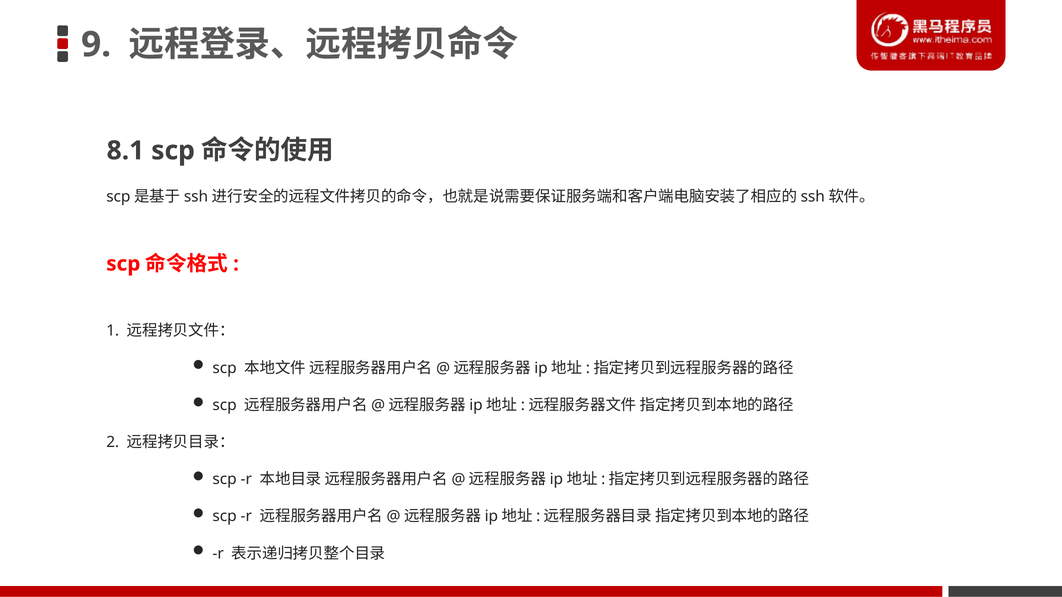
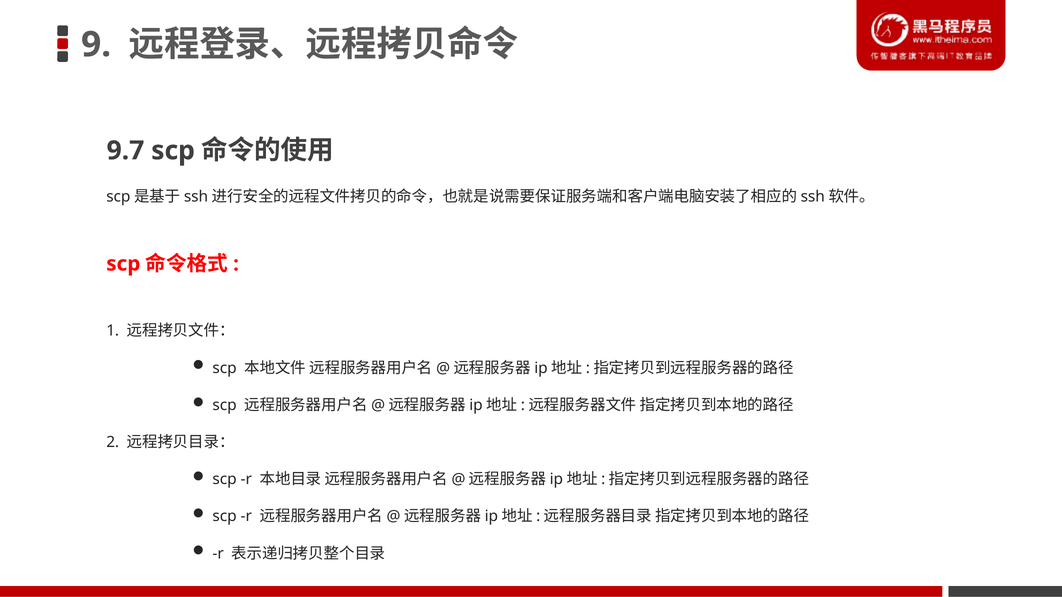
8.1: 8.1 -> 9.7
